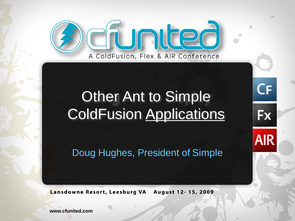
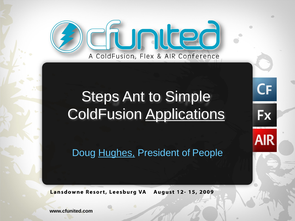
Other: Other -> Steps
Hughes underline: none -> present
of Simple: Simple -> People
